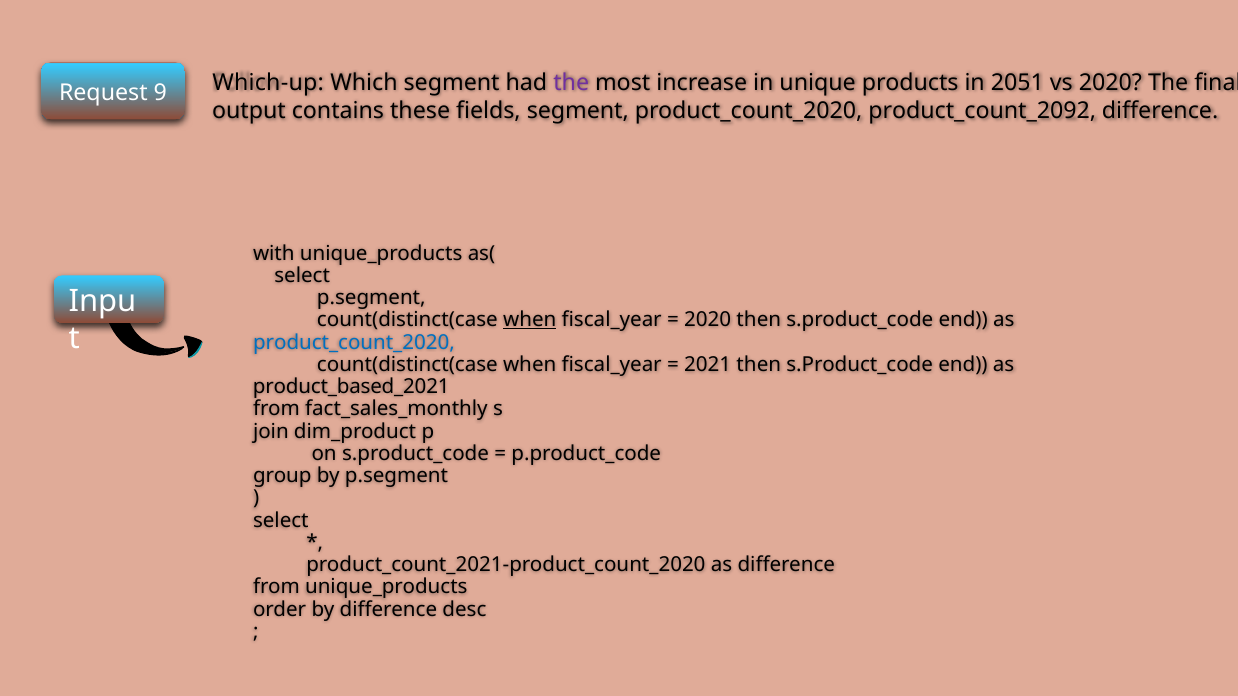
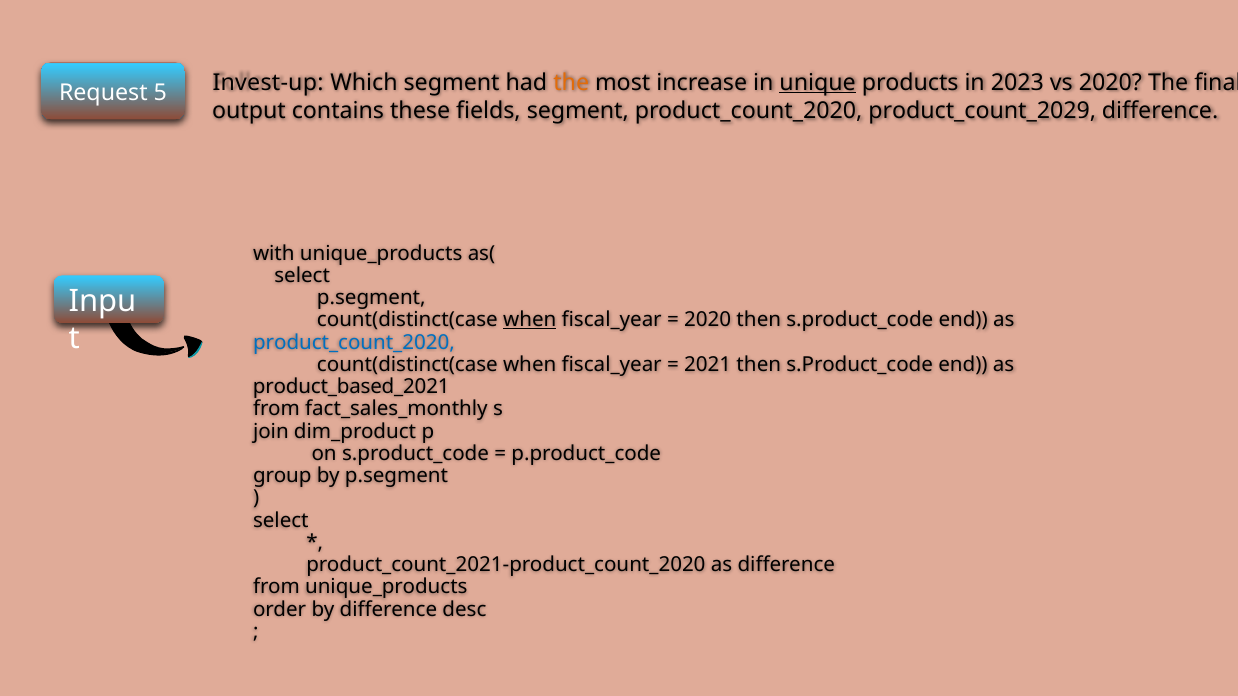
Which-up: Which-up -> Invest-up
the at (571, 83) colour: purple -> orange
unique underline: none -> present
2051: 2051 -> 2023
9: 9 -> 5
product_count_2092: product_count_2092 -> product_count_2029
